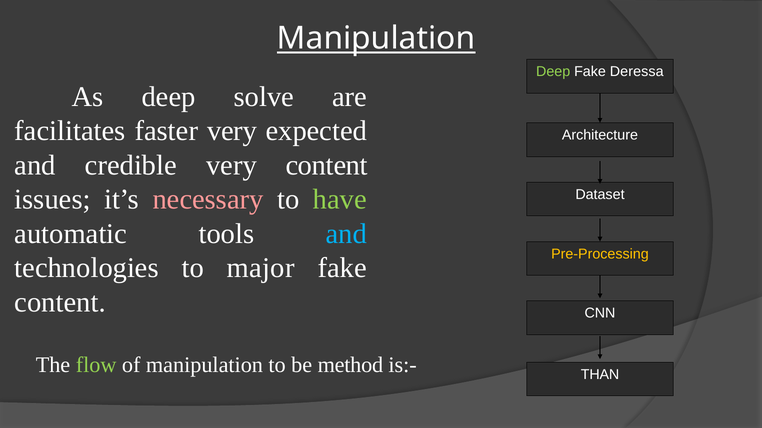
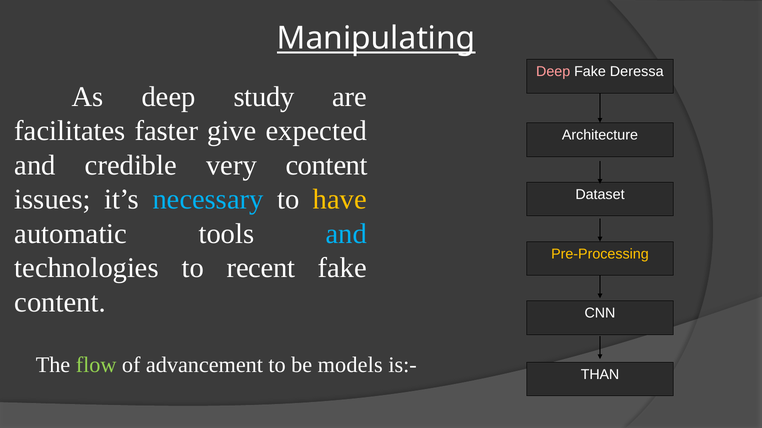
Manipulation at (376, 38): Manipulation -> Manipulating
Deep at (553, 72) colour: light green -> pink
solve: solve -> study
faster very: very -> give
necessary colour: pink -> light blue
have colour: light green -> yellow
major: major -> recent
of manipulation: manipulation -> advancement
method: method -> models
